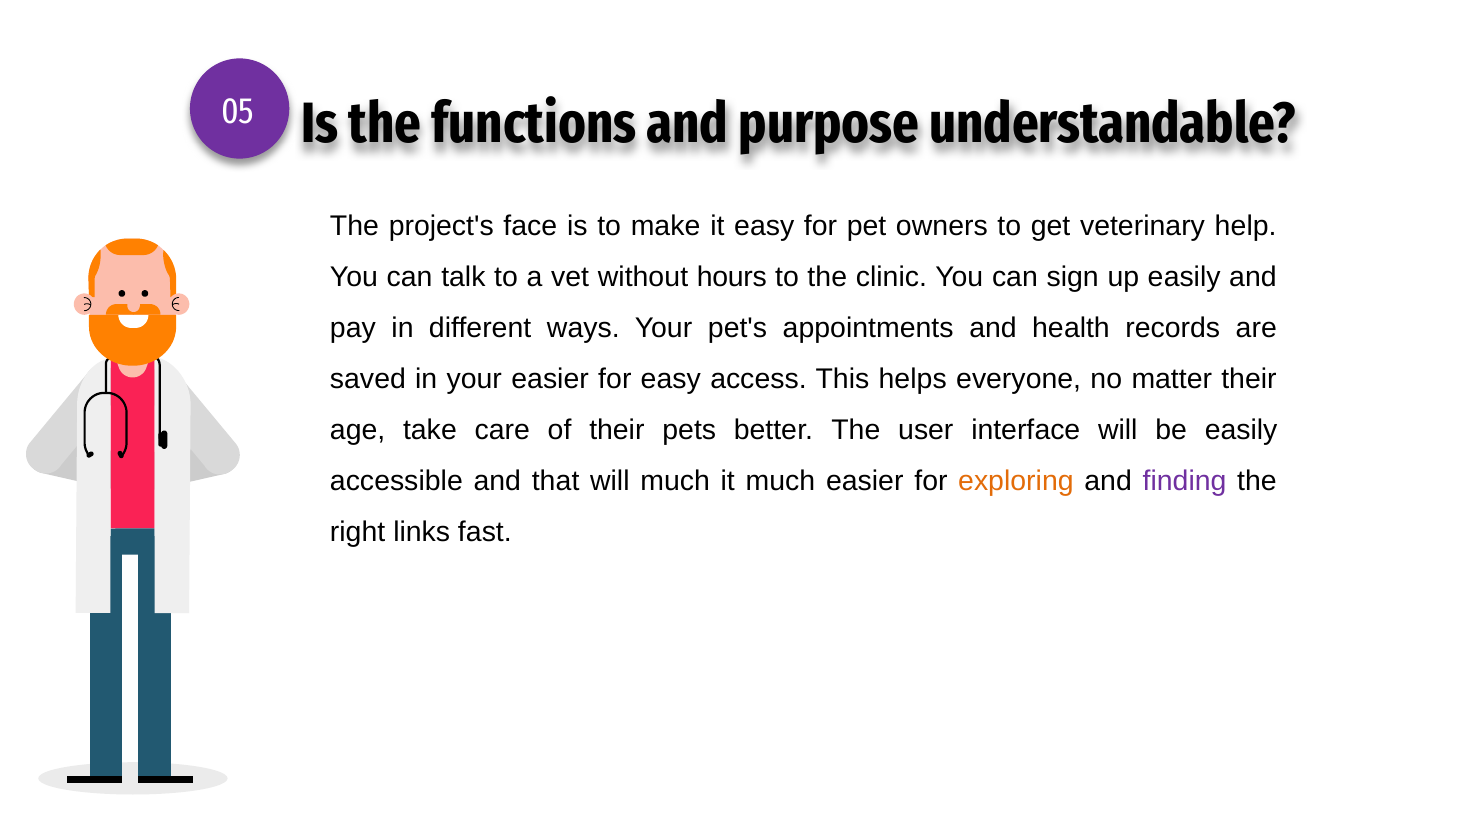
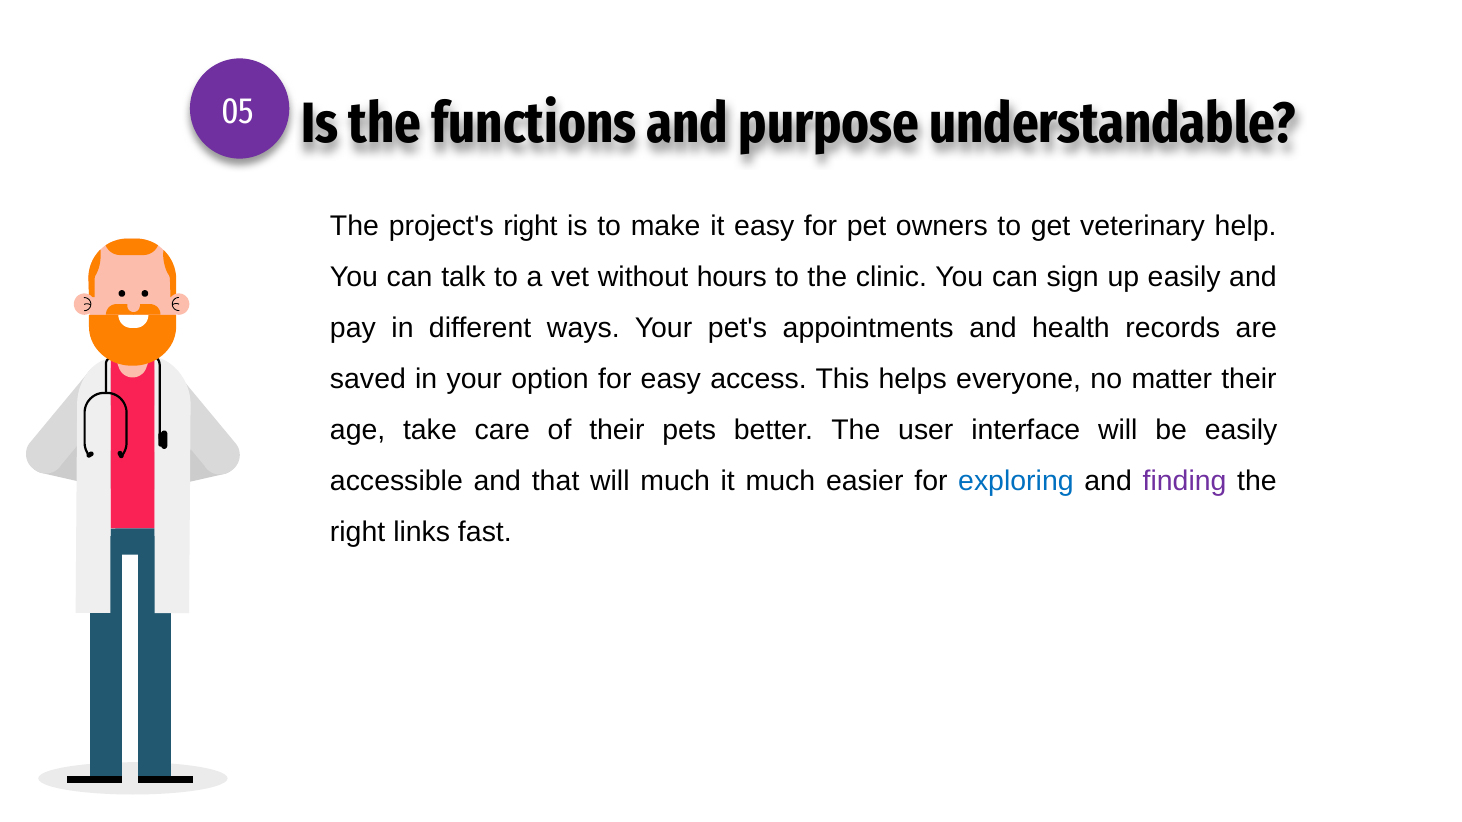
project's face: face -> right
your easier: easier -> option
exploring colour: orange -> blue
